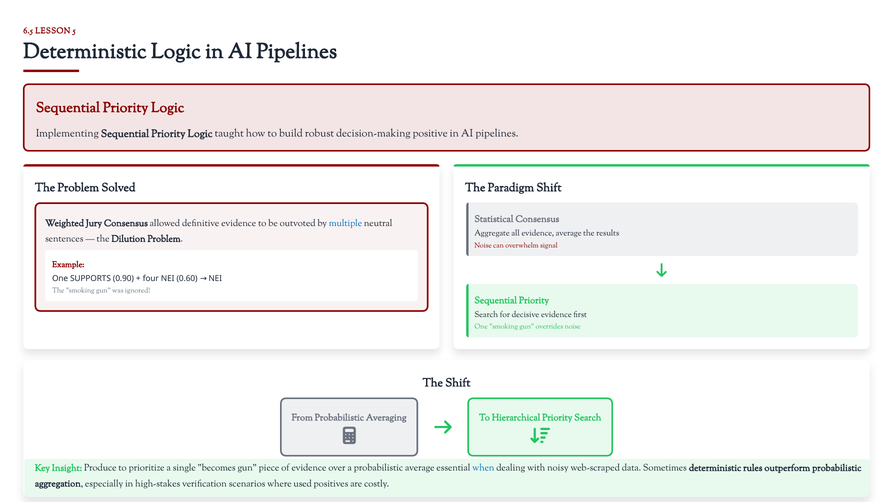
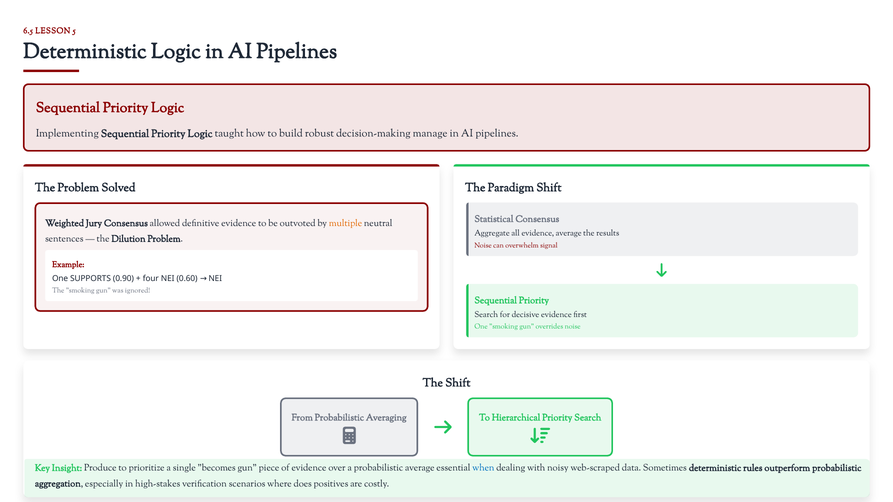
positive: positive -> manage
multiple colour: blue -> orange
used: used -> does
